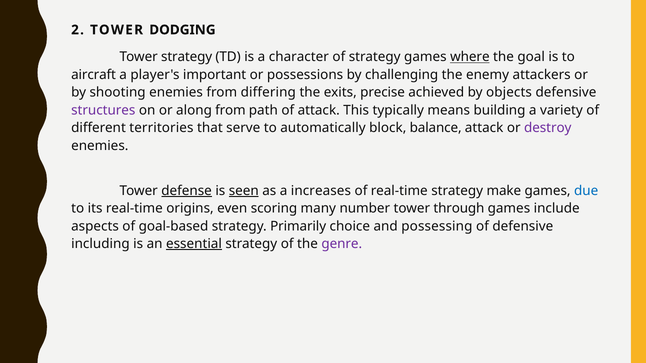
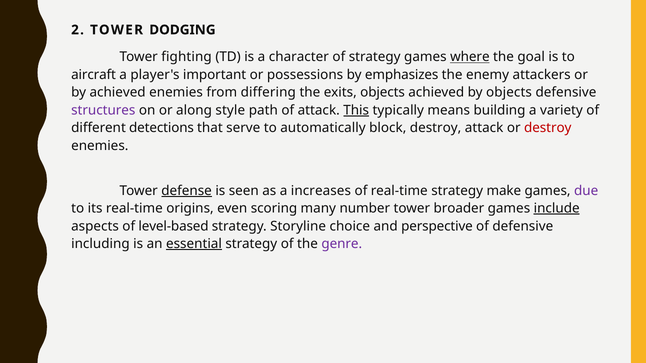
Tower strategy: strategy -> fighting
challenging: challenging -> emphasizes
by shooting: shooting -> achieved
exits precise: precise -> objects
along from: from -> style
This underline: none -> present
territories: territories -> detections
block balance: balance -> destroy
destroy at (548, 128) colour: purple -> red
seen underline: present -> none
due colour: blue -> purple
through: through -> broader
include underline: none -> present
goal-based: goal-based -> level-based
Primarily: Primarily -> Storyline
possessing: possessing -> perspective
